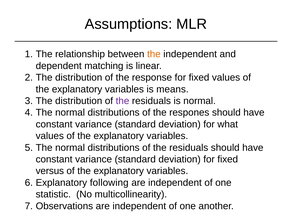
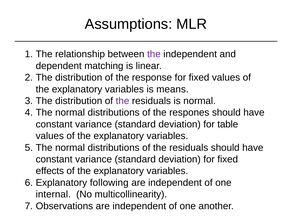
the at (154, 54) colour: orange -> purple
what: what -> table
versus: versus -> effects
statistic: statistic -> internal
